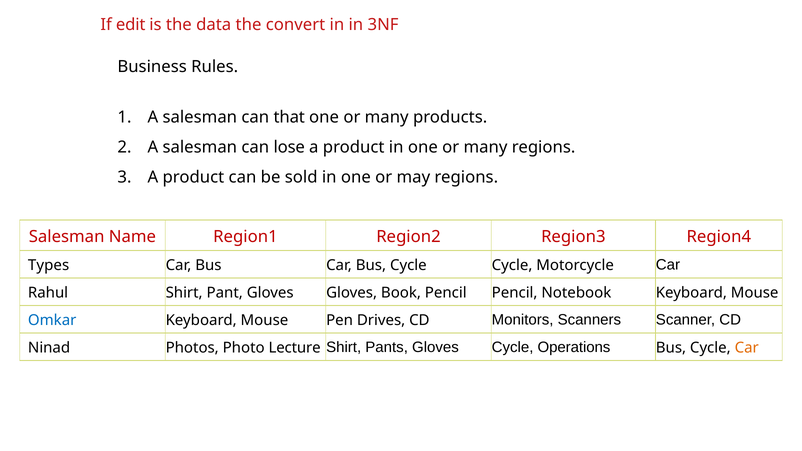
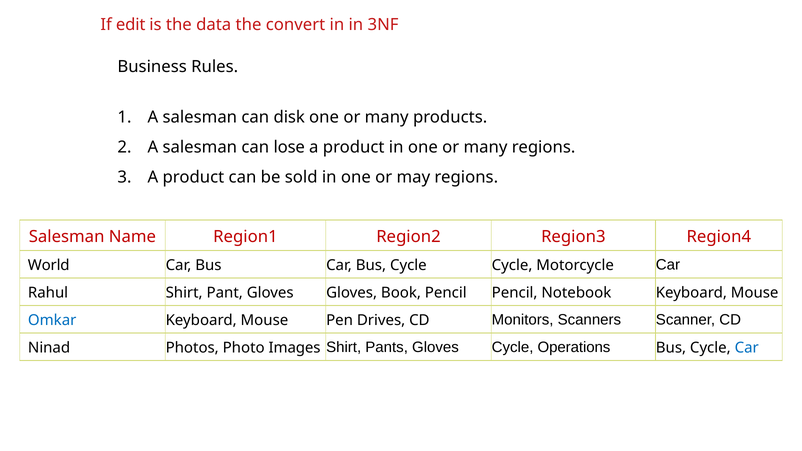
that: that -> disk
Types: Types -> World
Lecture: Lecture -> Images
Car at (747, 348) colour: orange -> blue
